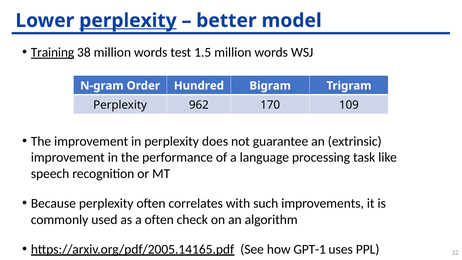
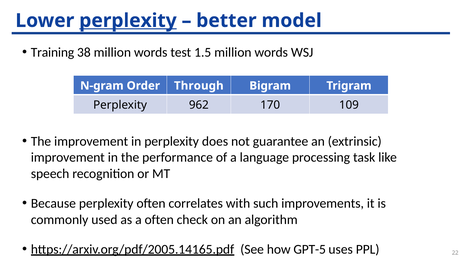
Training underline: present -> none
Hundred: Hundred -> Through
GPT-1: GPT-1 -> GPT-5
